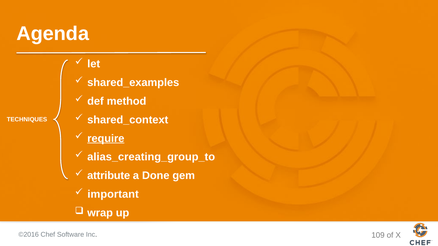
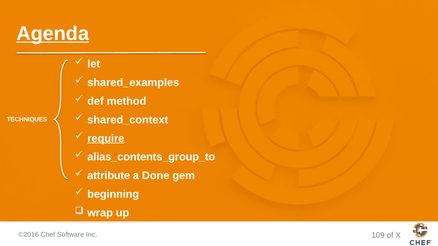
Agenda underline: none -> present
alias_creating_group_to: alias_creating_group_to -> alias_contents_group_to
important: important -> beginning
